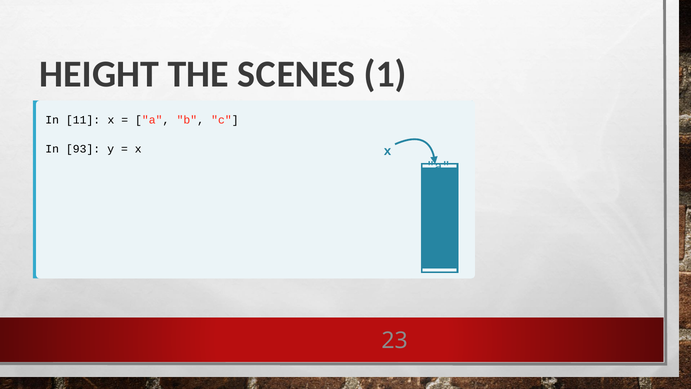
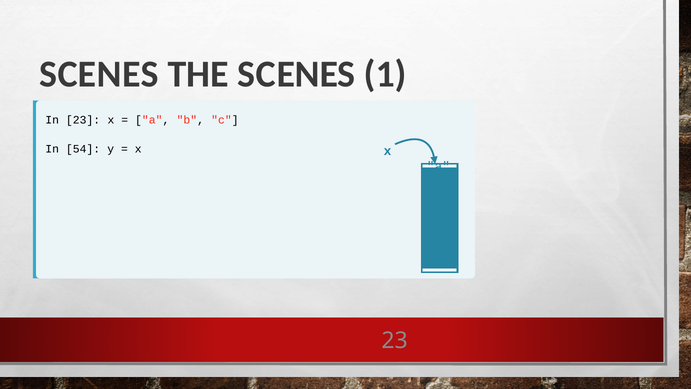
HEIGHT at (99, 74): HEIGHT -> SCENES
In 11: 11 -> 23
93: 93 -> 54
